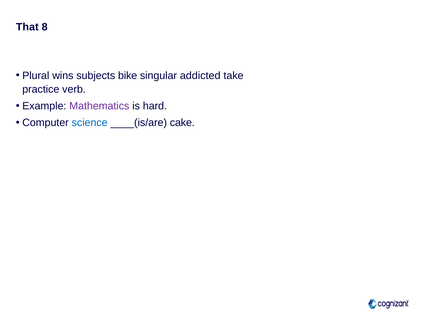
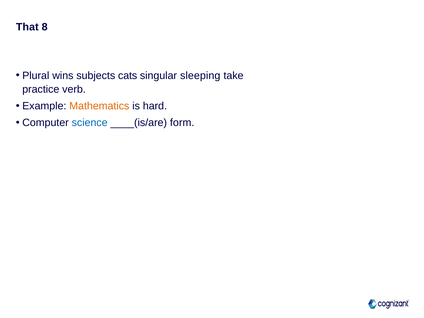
bike: bike -> cats
addicted: addicted -> sleeping
Mathematics colour: purple -> orange
cake: cake -> form
